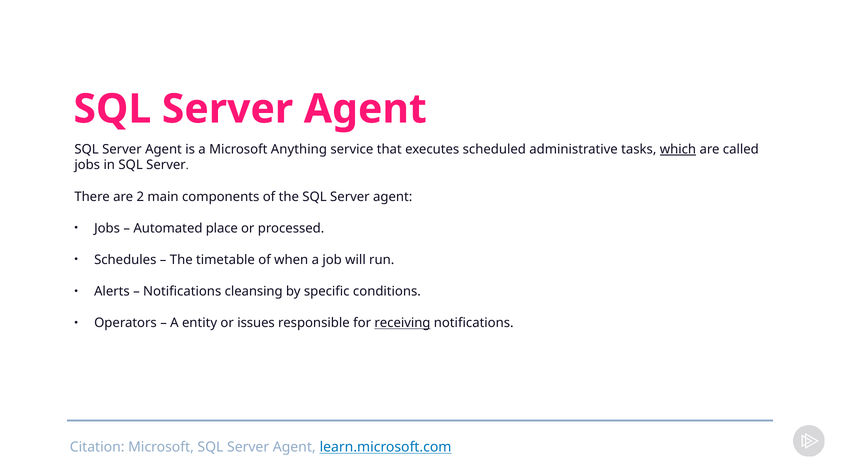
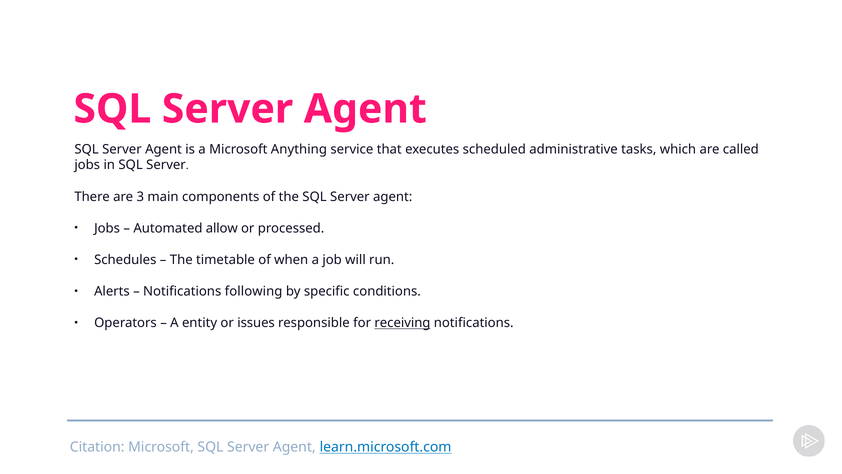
which underline: present -> none
2: 2 -> 3
place: place -> allow
cleansing: cleansing -> following
